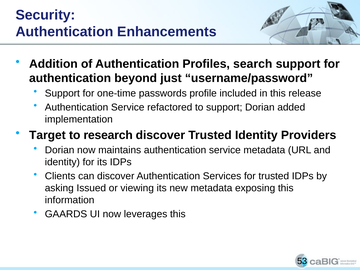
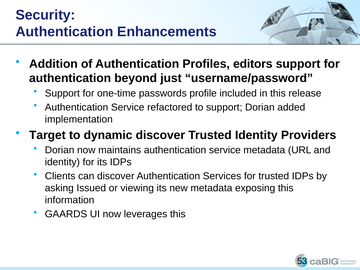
search: search -> editors
research: research -> dynamic
